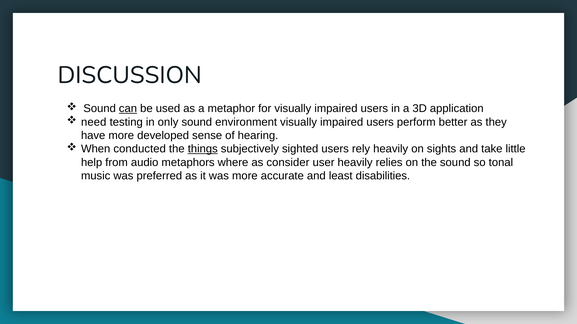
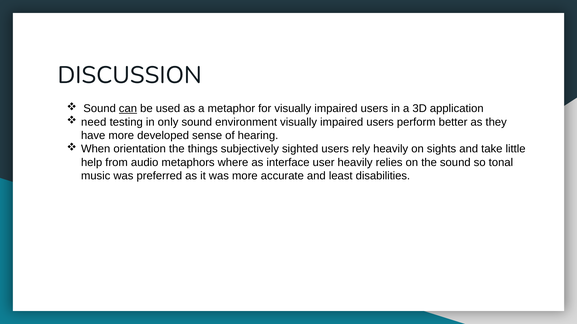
conducted: conducted -> orientation
things underline: present -> none
consider: consider -> interface
